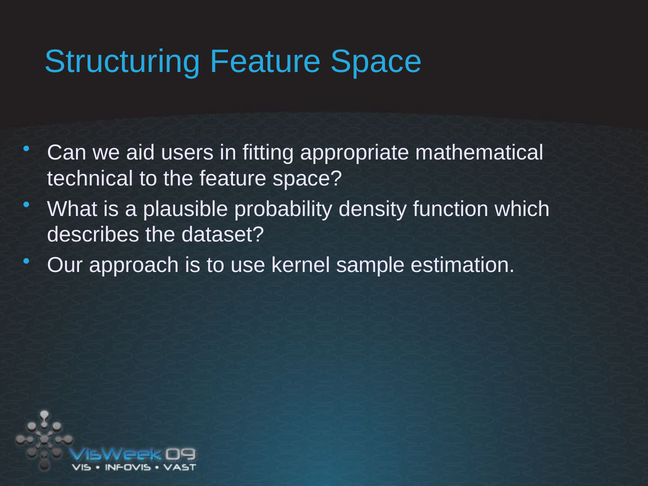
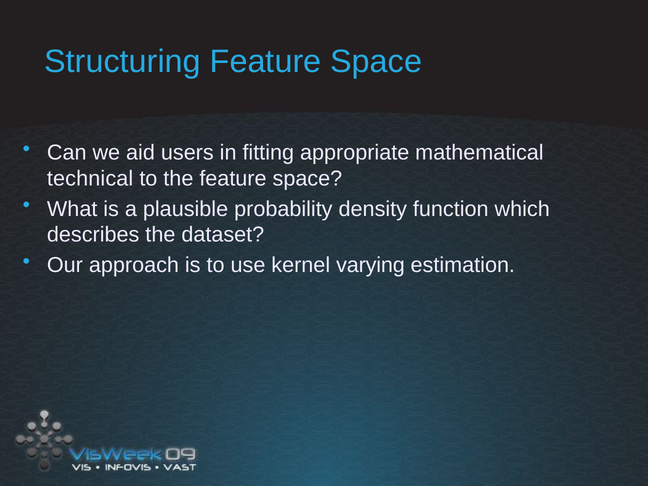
sample: sample -> varying
